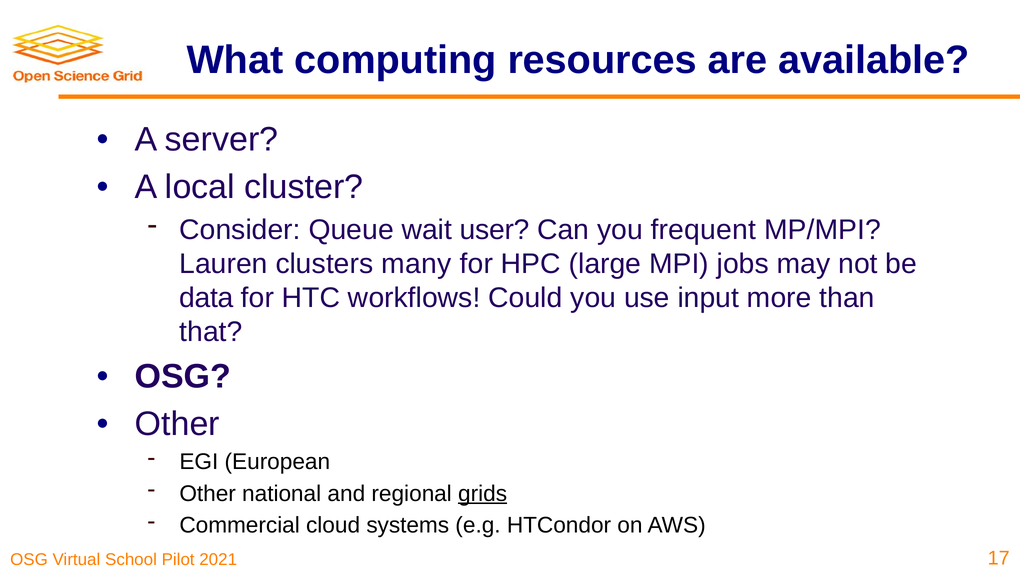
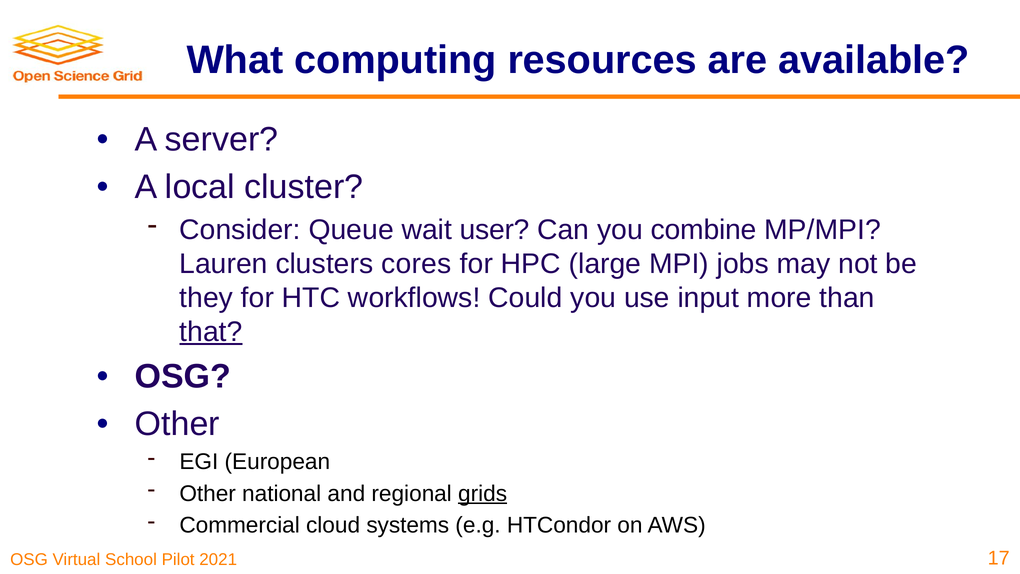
frequent: frequent -> combine
many: many -> cores
data: data -> they
that underline: none -> present
